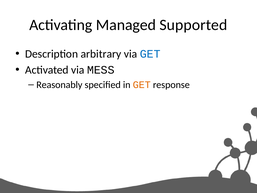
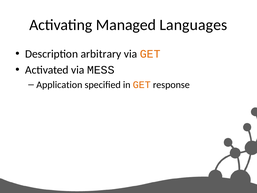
Supported: Supported -> Languages
GET at (150, 54) colour: blue -> orange
Reasonably: Reasonably -> Application
